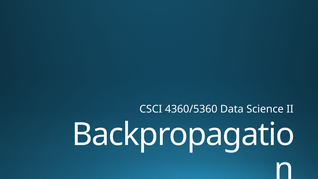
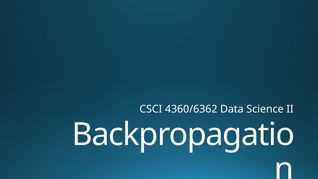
4360/5360: 4360/5360 -> 4360/6362
